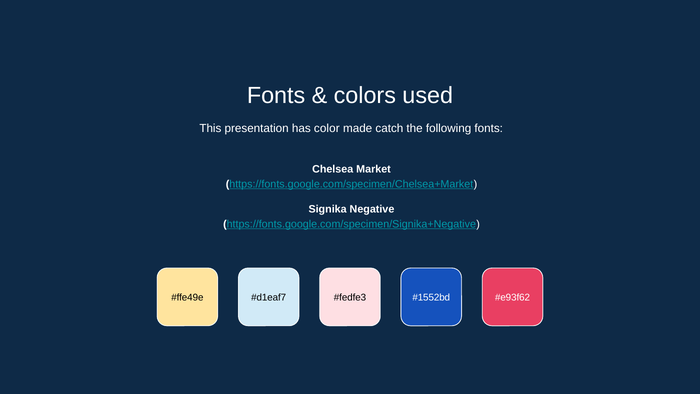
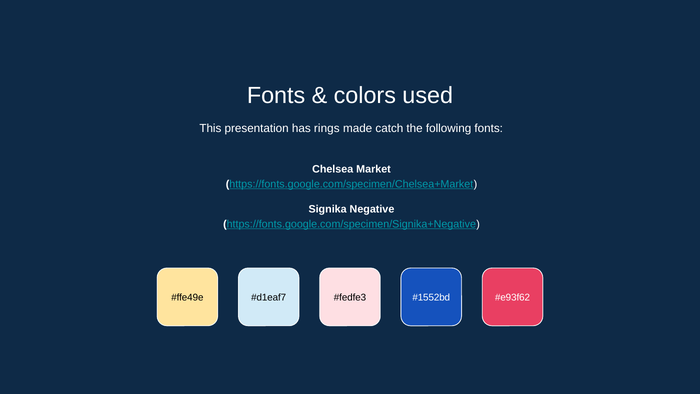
color: color -> rings
